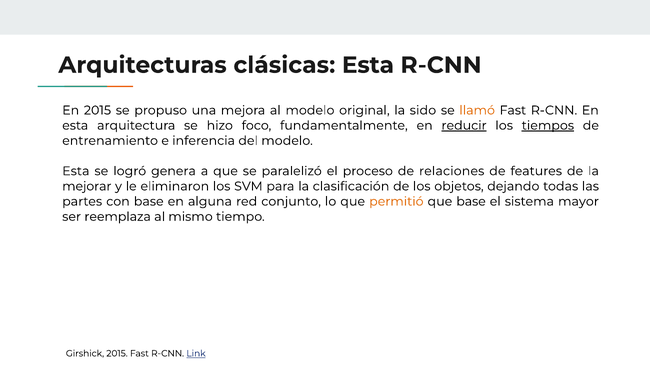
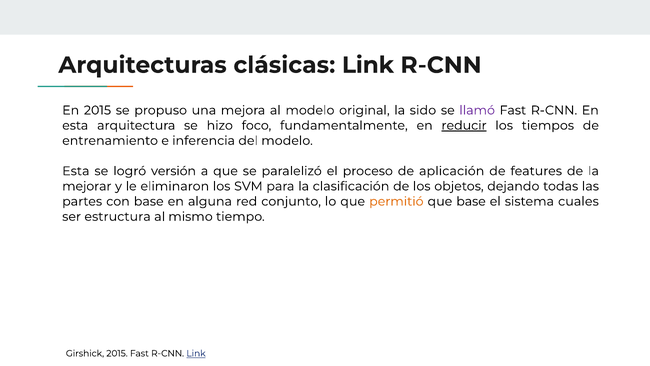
clásicas Esta: Esta -> Link
llamó colour: orange -> purple
tiempos underline: present -> none
genera: genera -> versión
relaciones: relaciones -> aplicación
mayor: mayor -> cuales
reemplaza: reemplaza -> estructura
